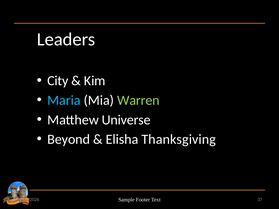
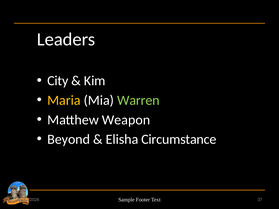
Maria at (64, 100) colour: light blue -> yellow
Universe: Universe -> Weapon
Thanksgiving: Thanksgiving -> Circumstance
